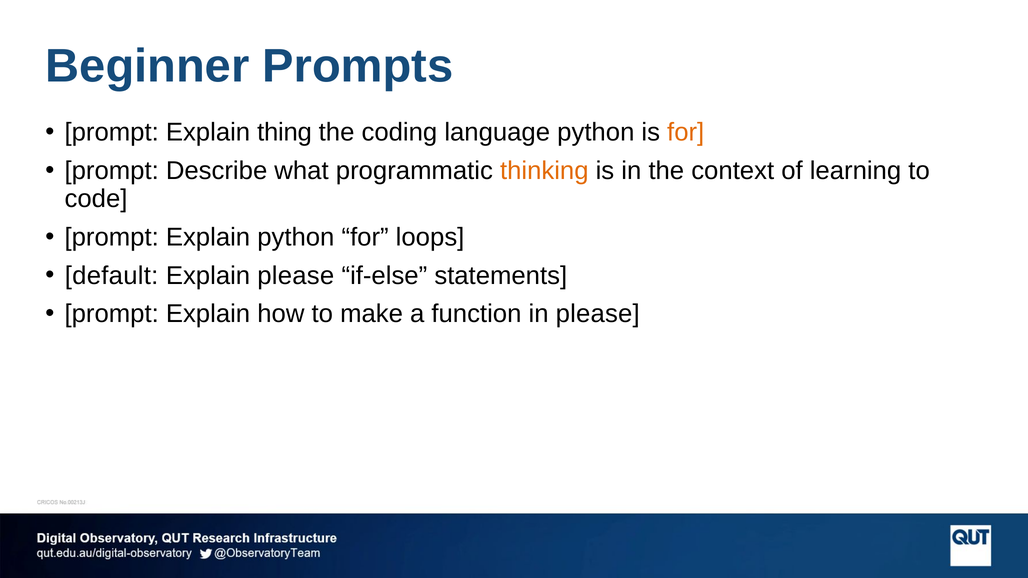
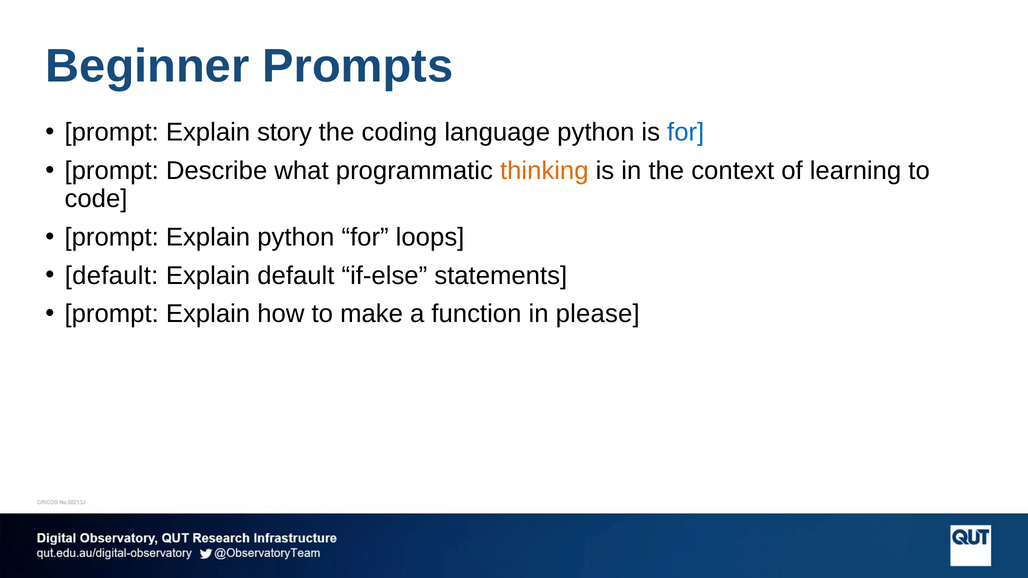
thing: thing -> story
for at (686, 133) colour: orange -> blue
Explain please: please -> default
